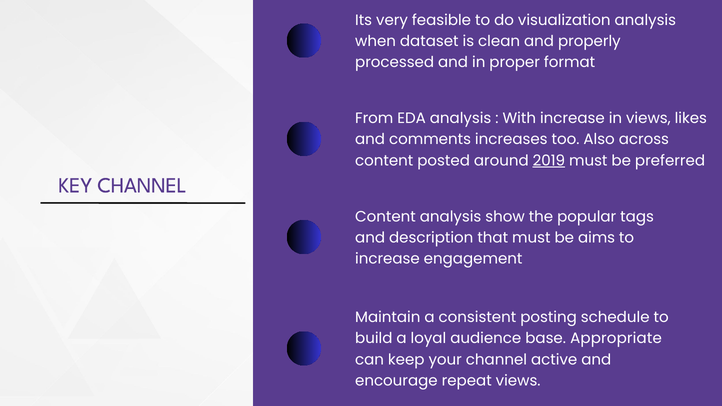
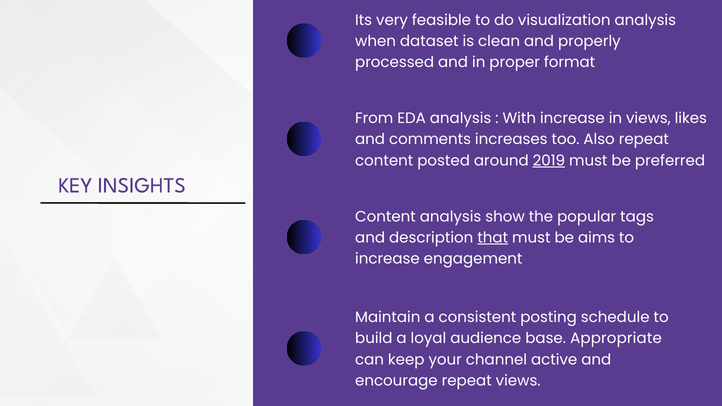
Also across: across -> repeat
KEY CHANNEL: CHANNEL -> INSIGHTS
that underline: none -> present
